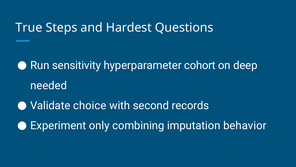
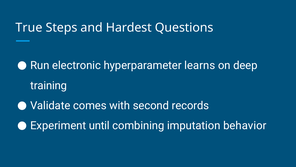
sensitivity: sensitivity -> electronic
cohort: cohort -> learns
needed: needed -> training
choice: choice -> comes
only: only -> until
